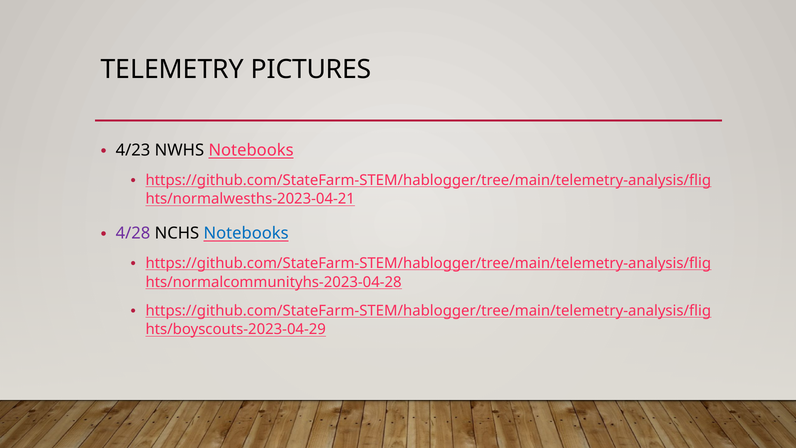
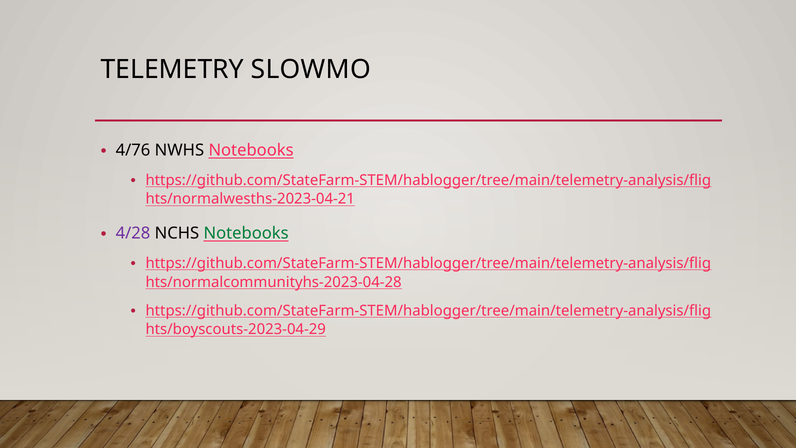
PICTURES: PICTURES -> SLOWMO
4/23: 4/23 -> 4/76
Notebooks at (246, 233) colour: blue -> green
